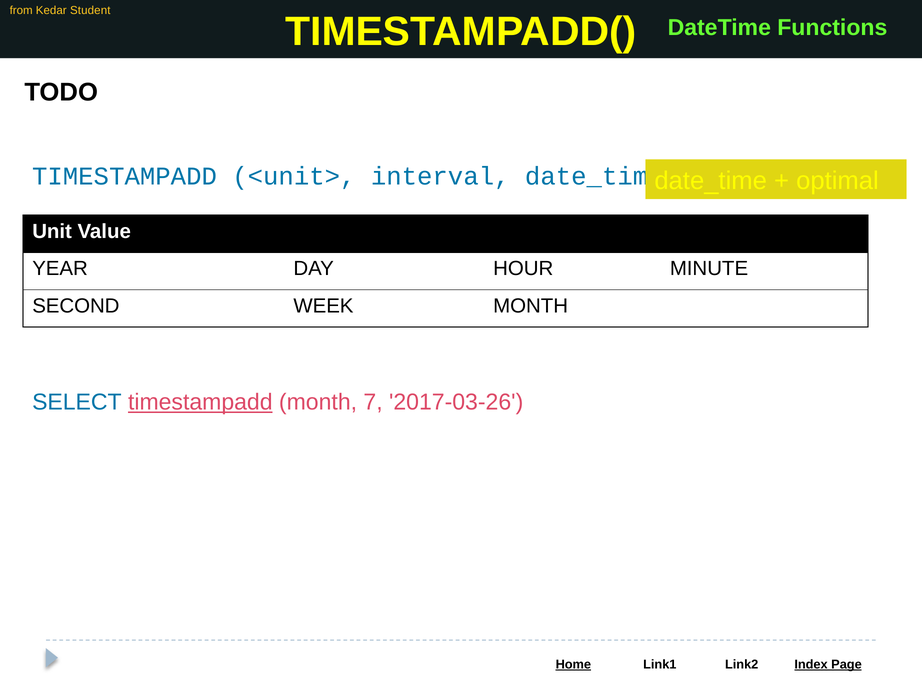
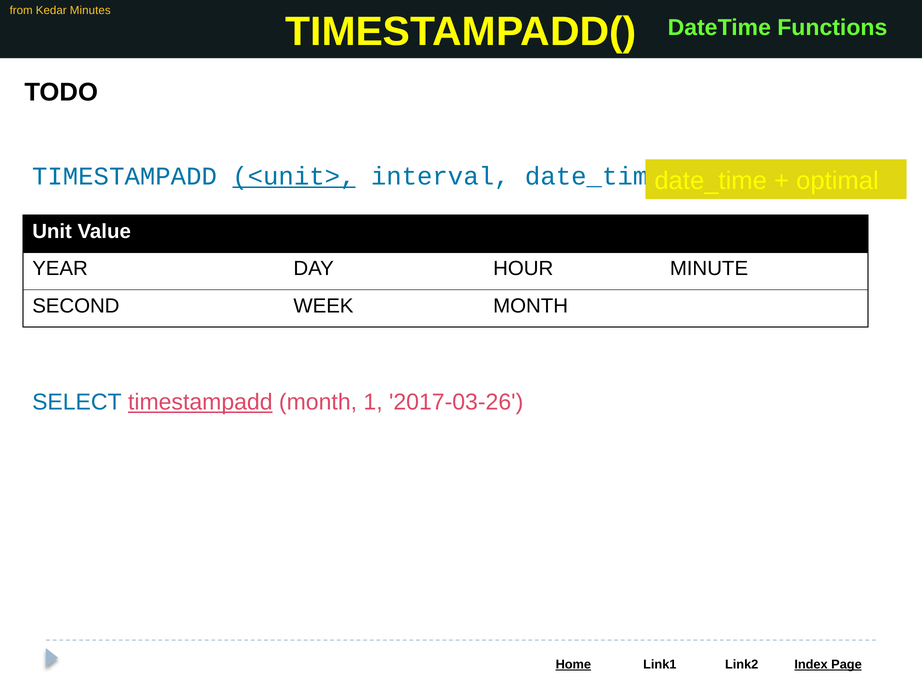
Student: Student -> Minutes
<unit> underline: none -> present
7: 7 -> 1
